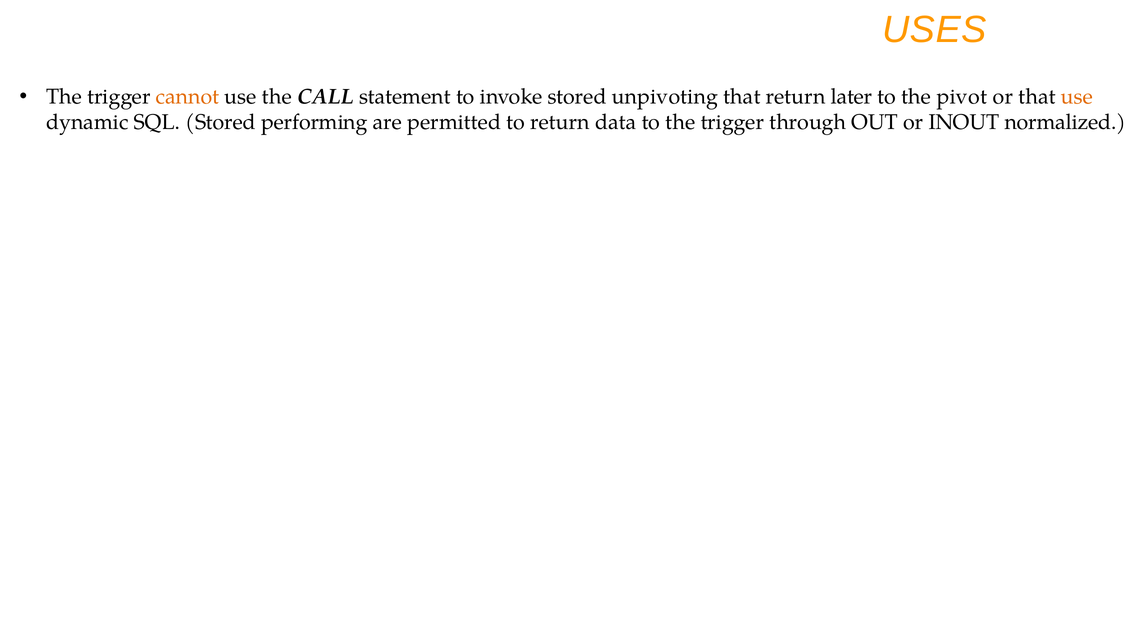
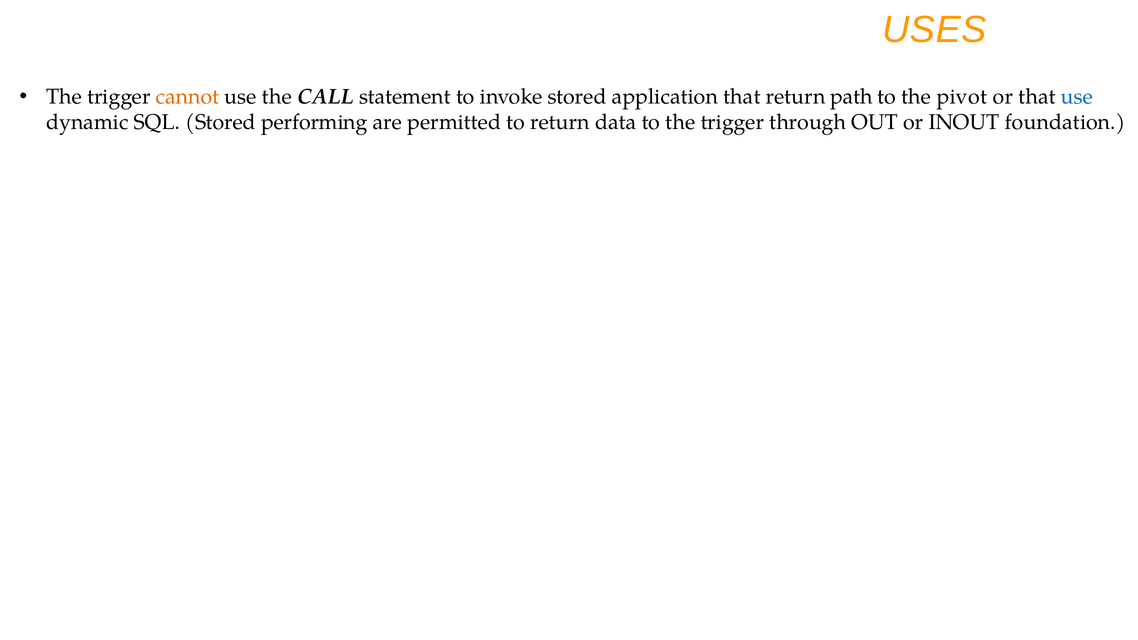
unpivoting: unpivoting -> application
later: later -> path
use at (1077, 97) colour: orange -> blue
normalized: normalized -> foundation
